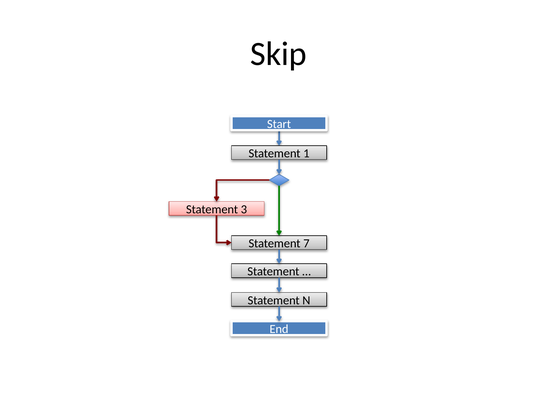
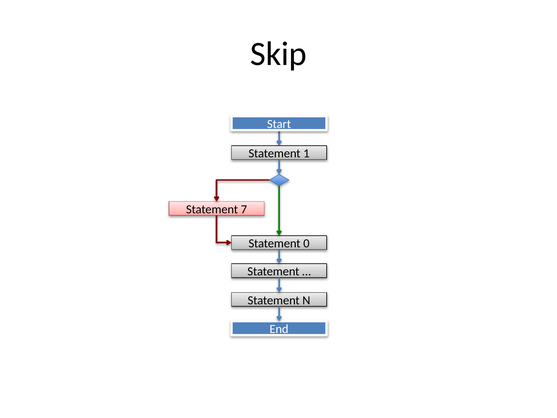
3: 3 -> 7
7: 7 -> 0
